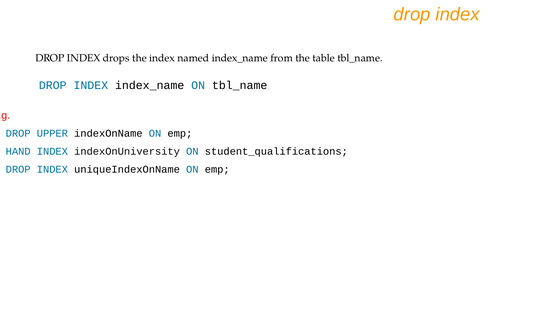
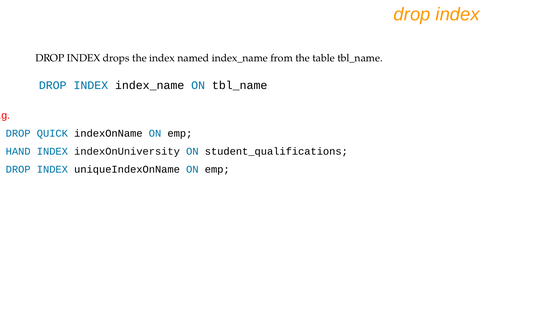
UPPER: UPPER -> QUICK
